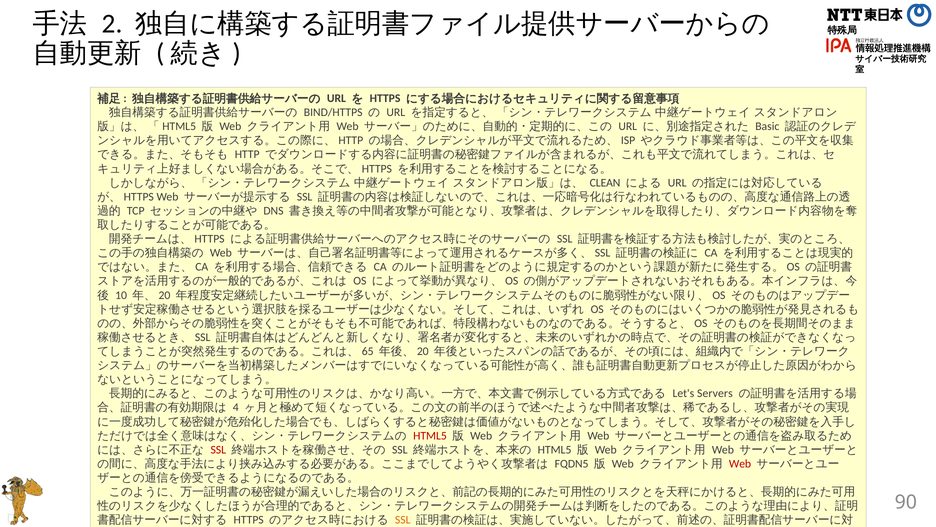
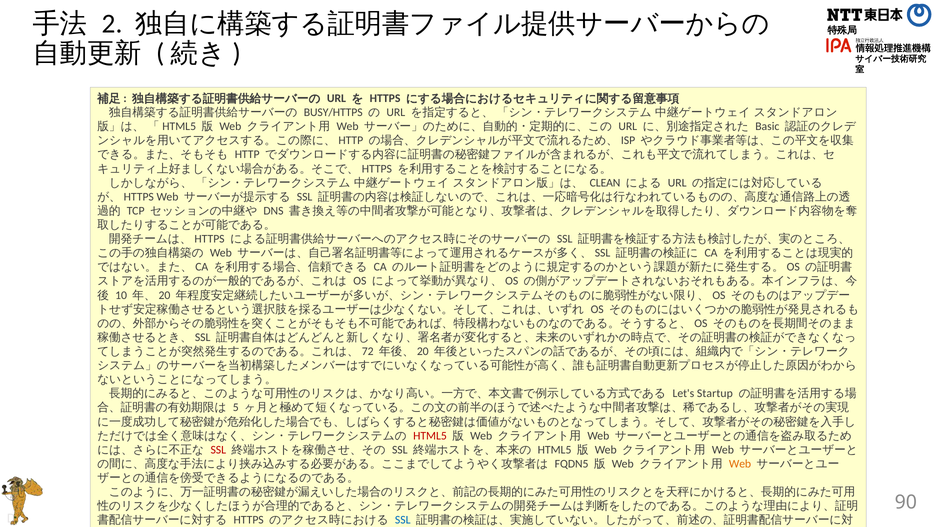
BIND/HTTPS: BIND/HTTPS -> BUSY/HTTPS
65: 65 -> 72
Servers: Servers -> Startup
4: 4 -> 5
Web at (740, 463) colour: red -> orange
SSL at (403, 520) colour: orange -> blue
